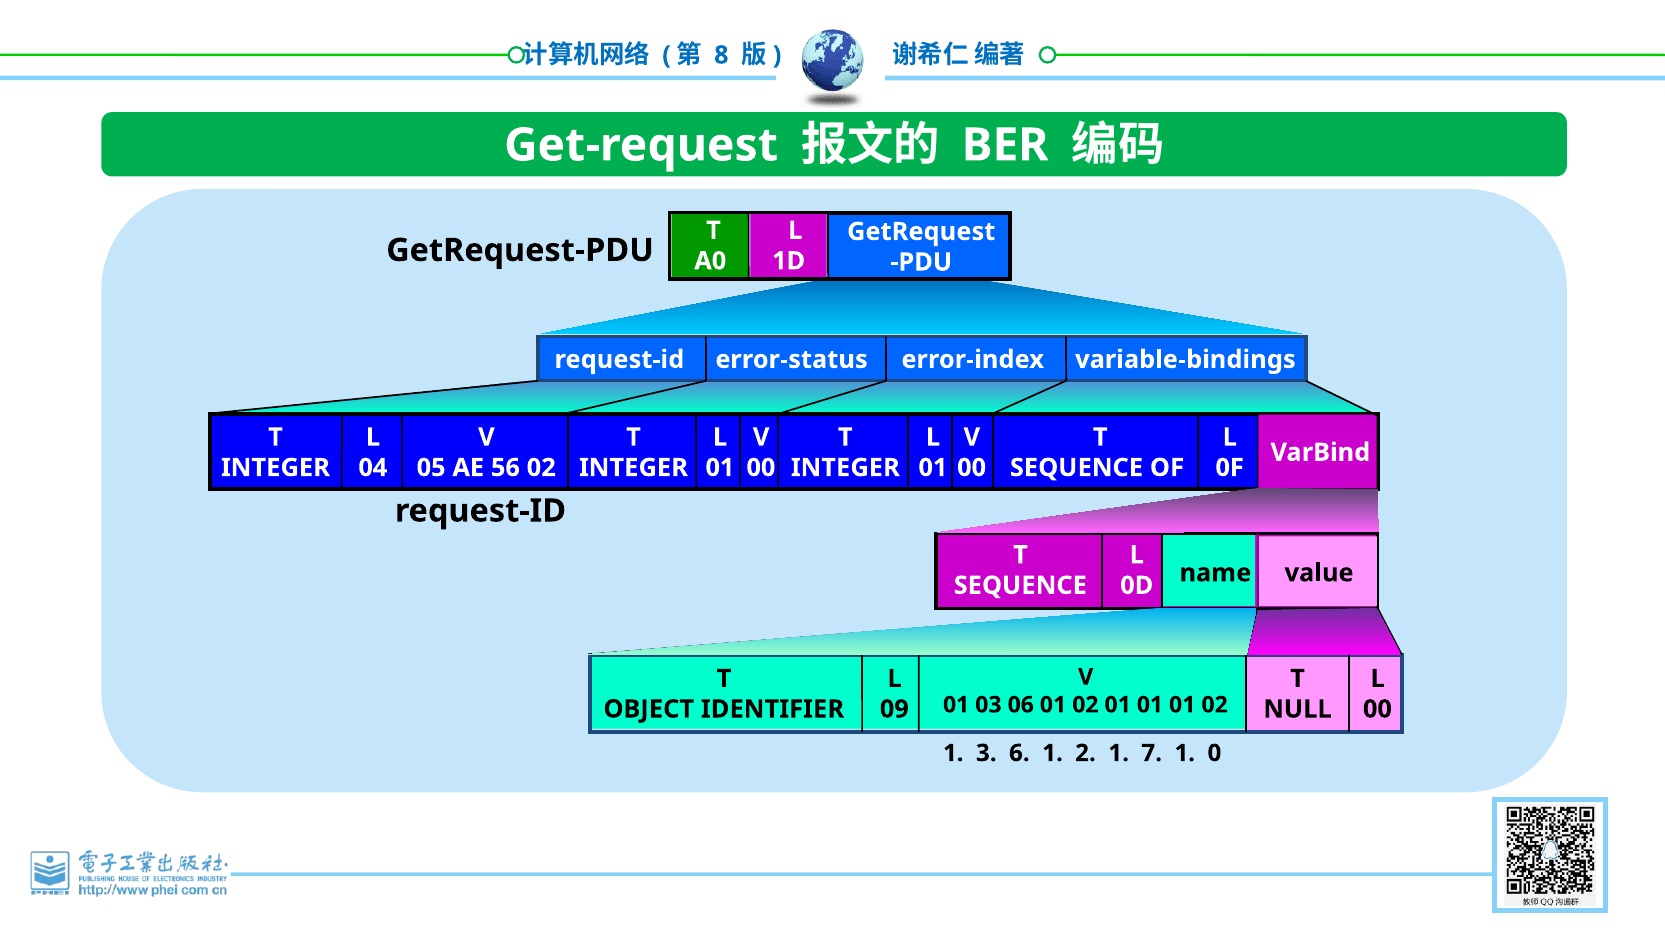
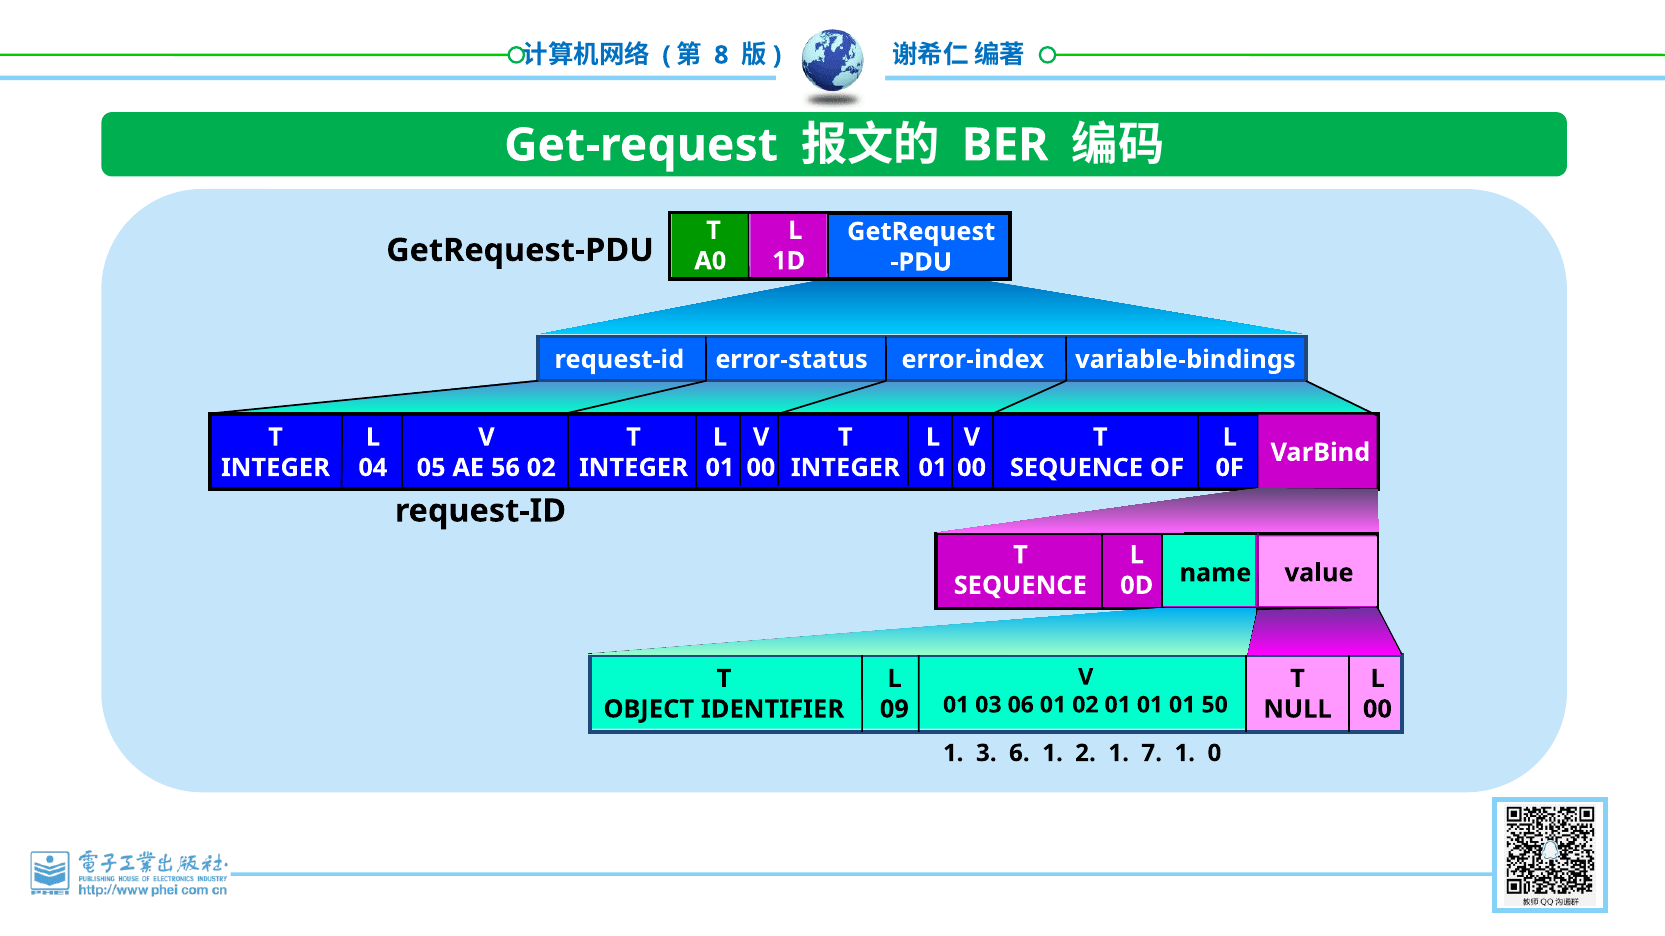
01 01 02: 02 -> 50
